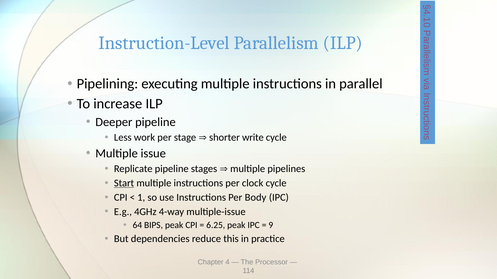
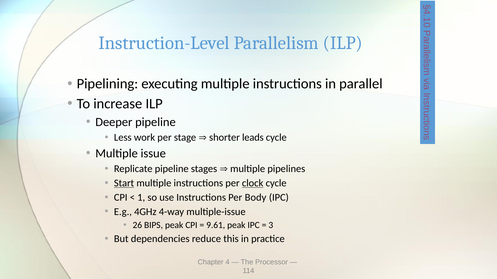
write: write -> leads
clock underline: none -> present
64: 64 -> 26
6.25: 6.25 -> 9.61
9: 9 -> 3
